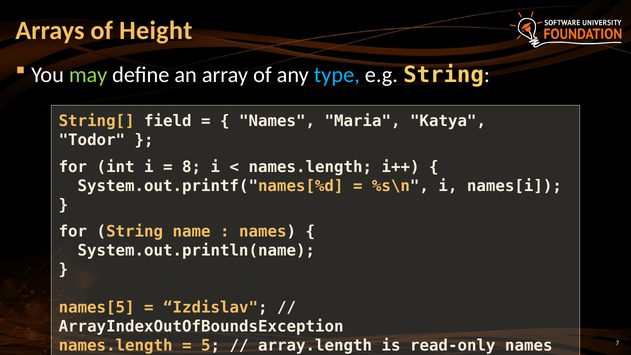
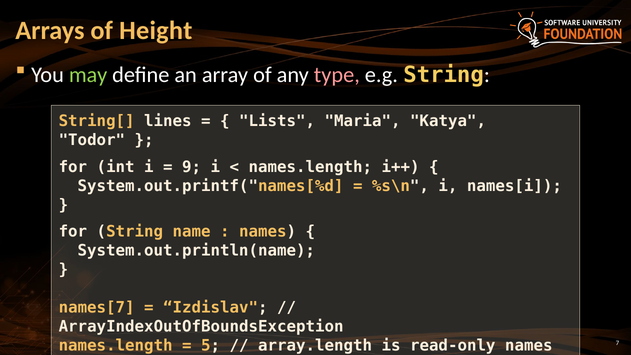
type colour: light blue -> pink
field: field -> lines
Names at (277, 121): Names -> Lists
8: 8 -> 9
names[5: names[5 -> names[7
